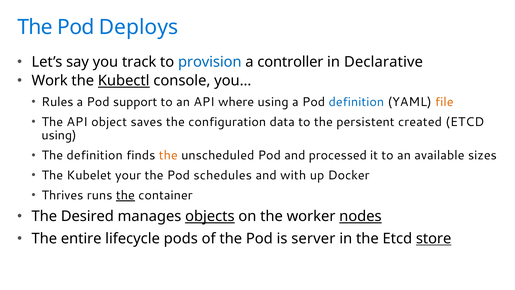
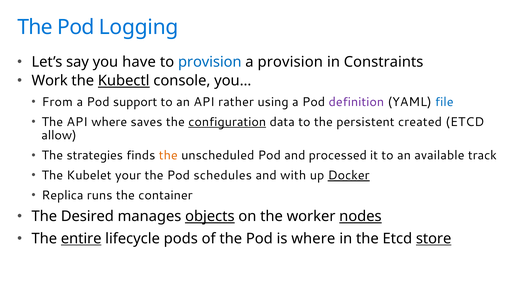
Deploys: Deploys -> Logging
track: track -> have
a controller: controller -> provision
Declarative: Declarative -> Constraints
Rules: Rules -> From
where: where -> rather
definition at (356, 102) colour: blue -> purple
file colour: orange -> blue
API object: object -> where
configuration underline: none -> present
using at (59, 135): using -> allow
The definition: definition -> strategies
sizes: sizes -> track
Docker underline: none -> present
Thrives: Thrives -> Replica
the at (125, 195) underline: present -> none
entire underline: none -> present
is server: server -> where
